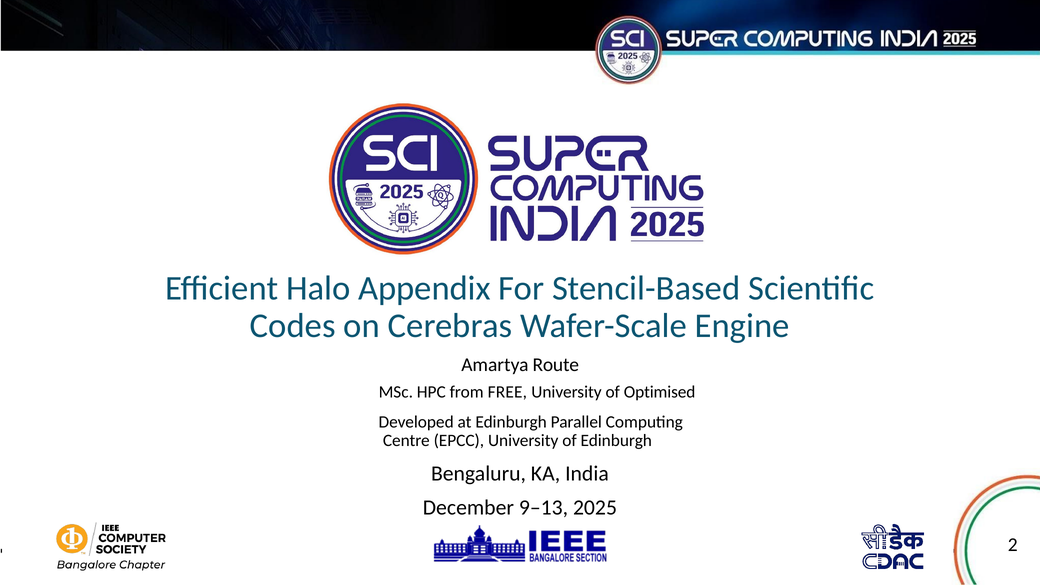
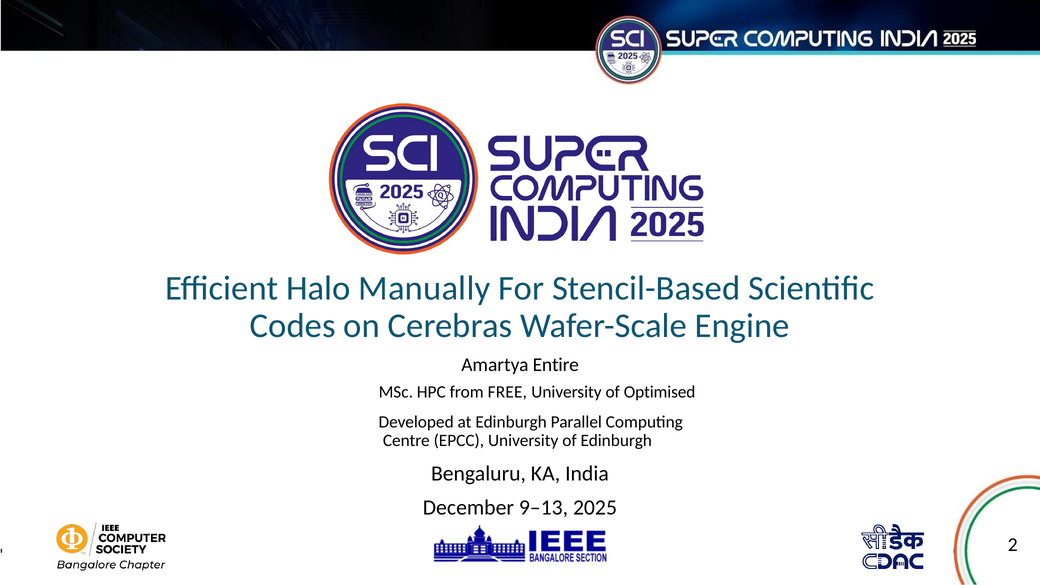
Appendix: Appendix -> Manually
Route: Route -> Entire
